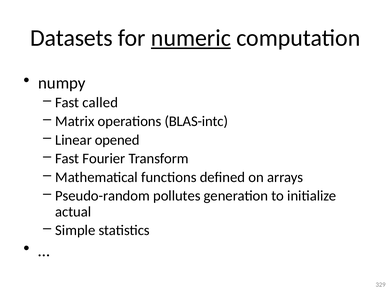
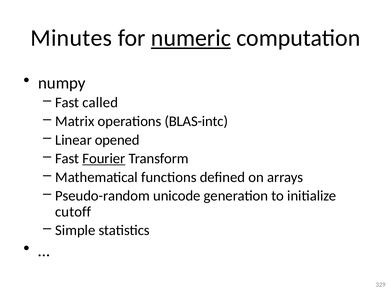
Datasets: Datasets -> Minutes
Fourier underline: none -> present
pollutes: pollutes -> unicode
actual: actual -> cutoff
